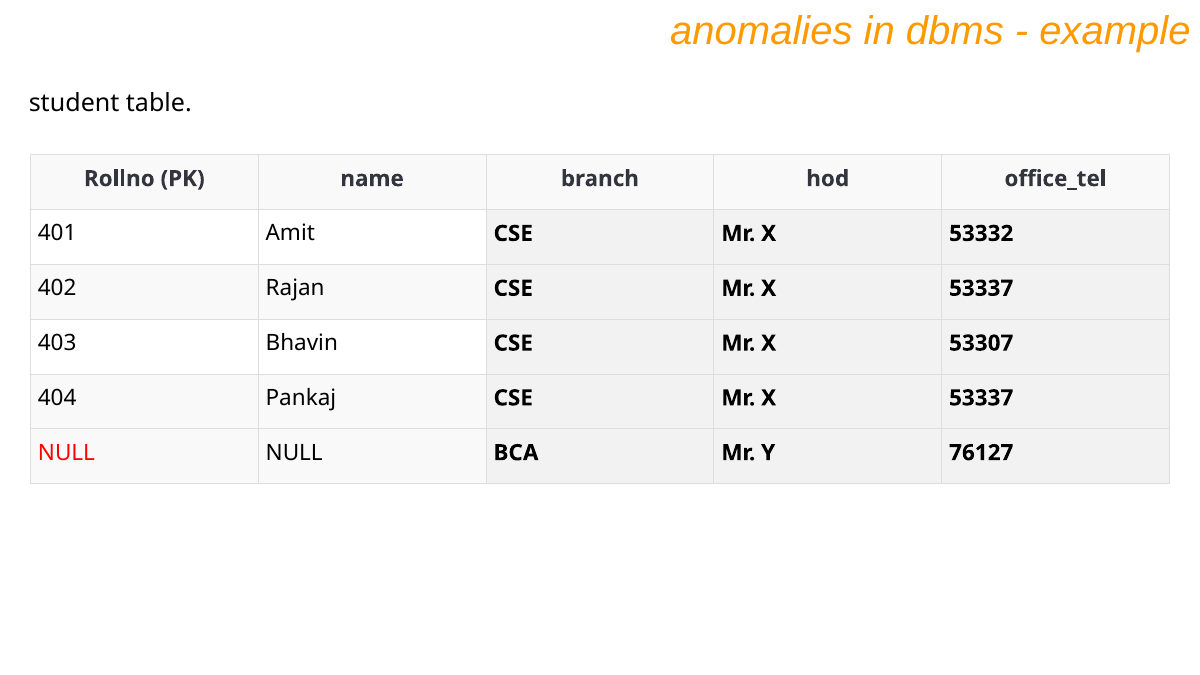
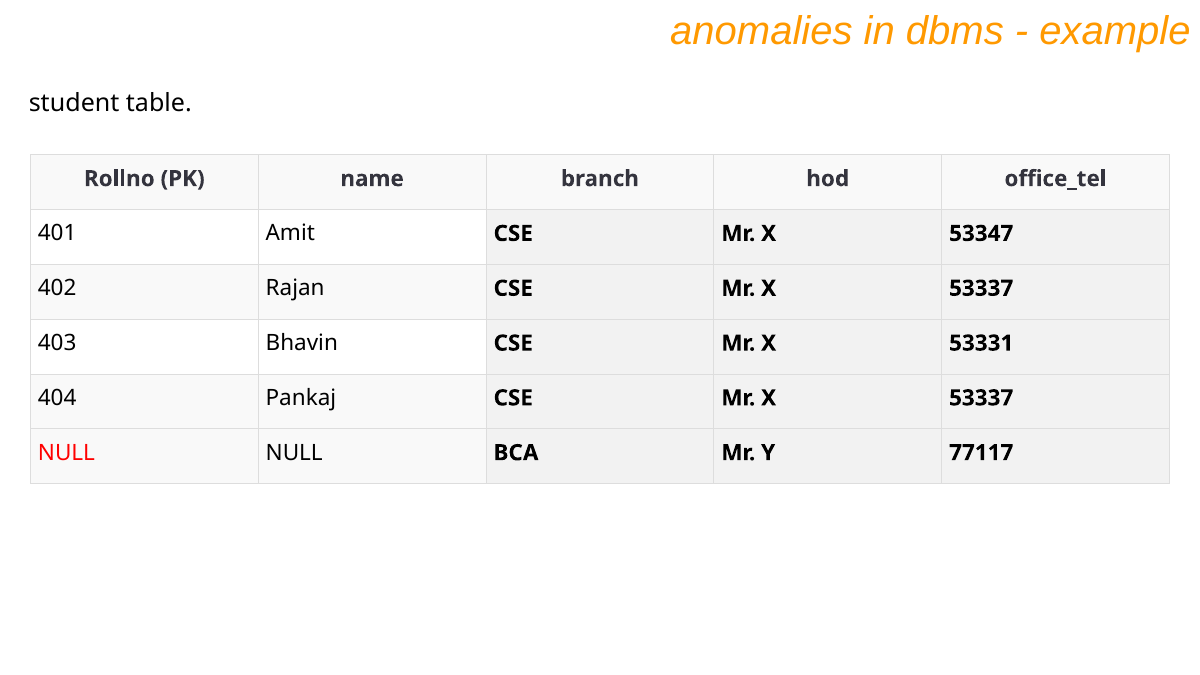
53332: 53332 -> 53347
53307: 53307 -> 53331
76127: 76127 -> 77117
